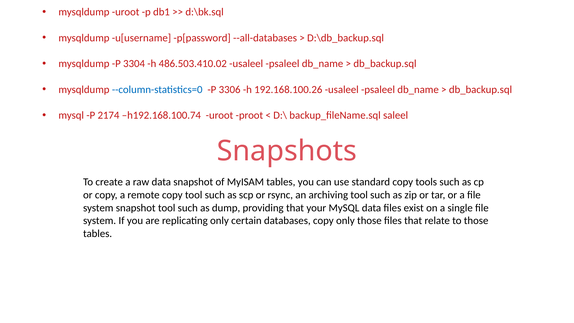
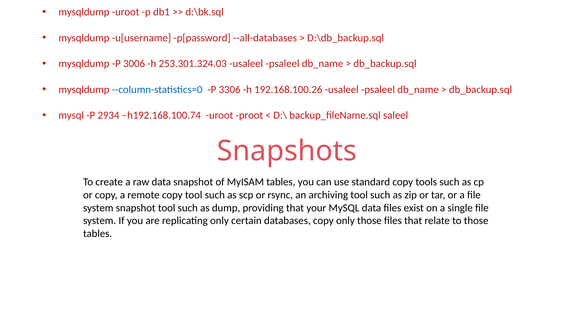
3304: 3304 -> 3006
486.503.410.02: 486.503.410.02 -> 253.301.324.03
2174: 2174 -> 2934
